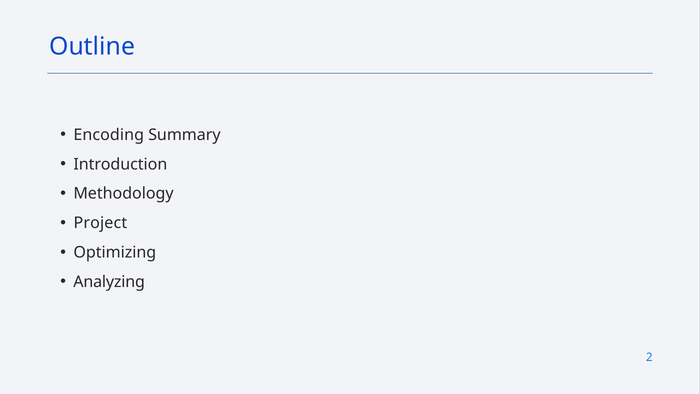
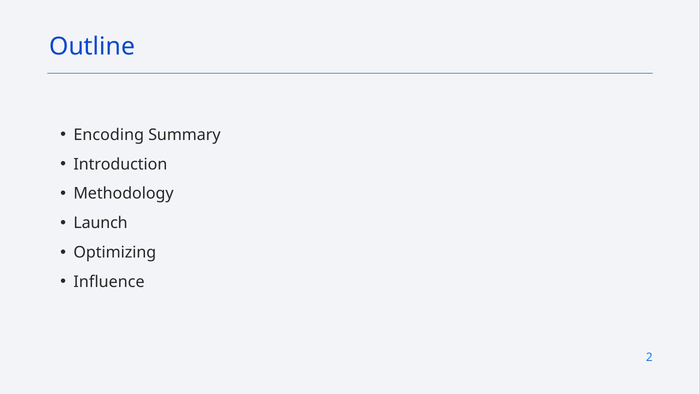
Project: Project -> Launch
Analyzing: Analyzing -> Influence
